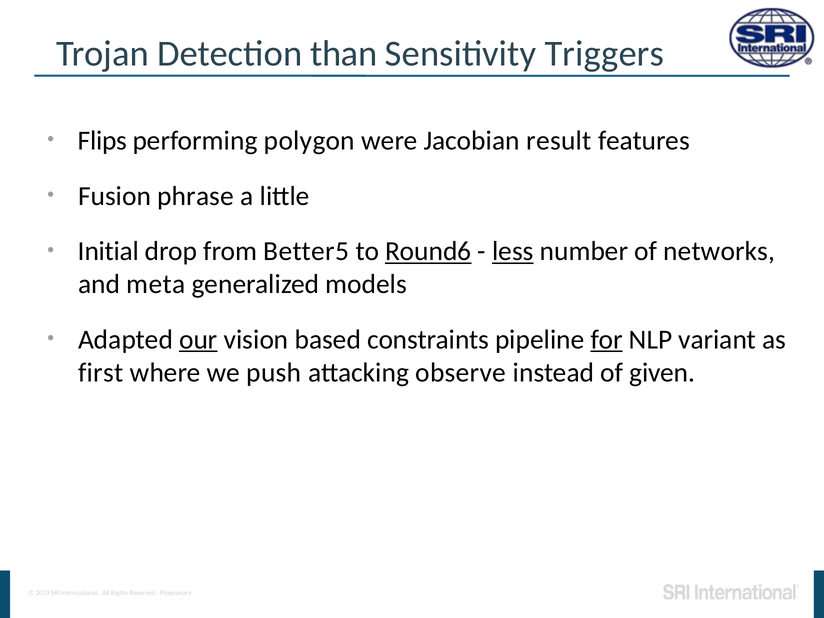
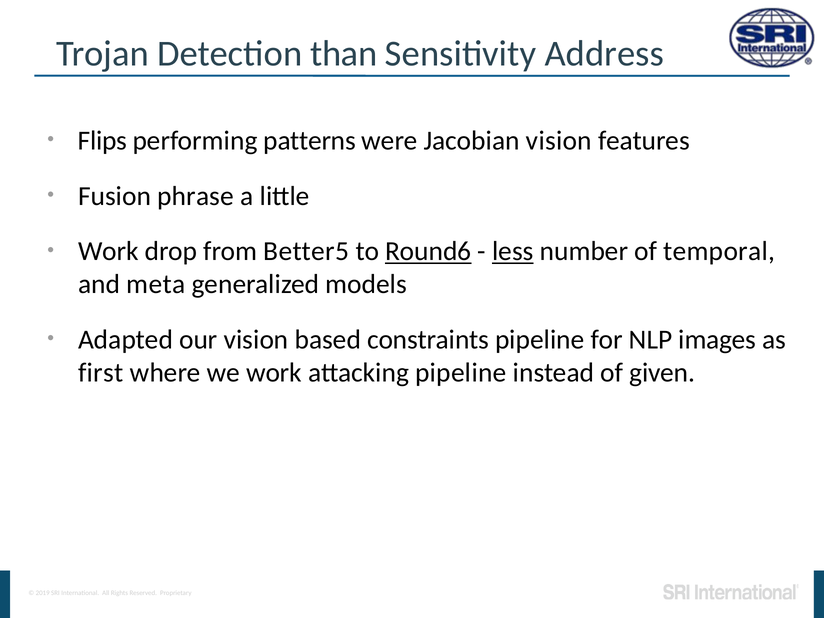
Triggers: Triggers -> Address
polygon: polygon -> patterns
Jacobian result: result -> vision
Initial at (108, 251): Initial -> Work
networks: networks -> temporal
our underline: present -> none
for underline: present -> none
variant: variant -> images
we push: push -> work
attacking observe: observe -> pipeline
